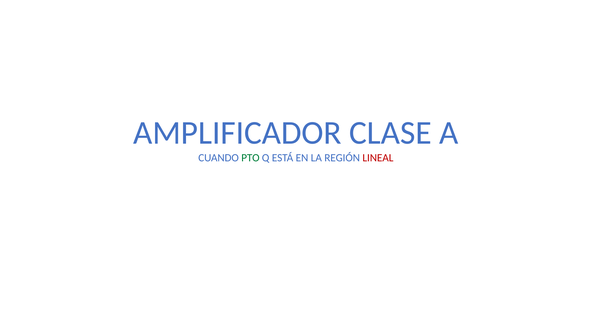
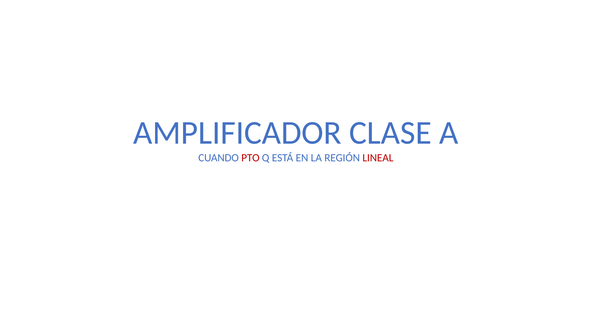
PTO colour: green -> red
